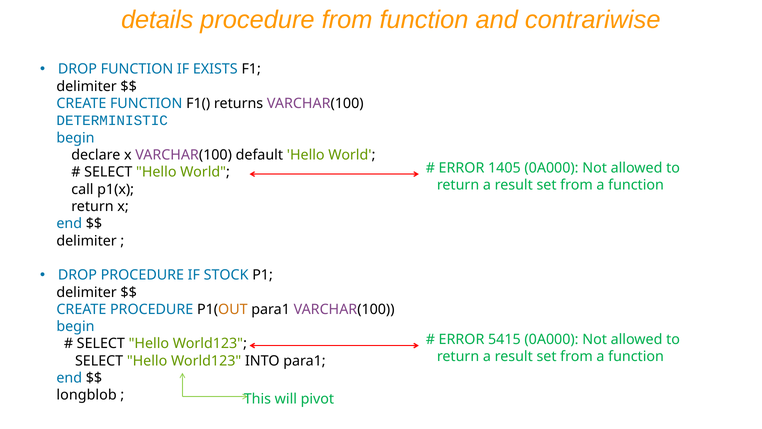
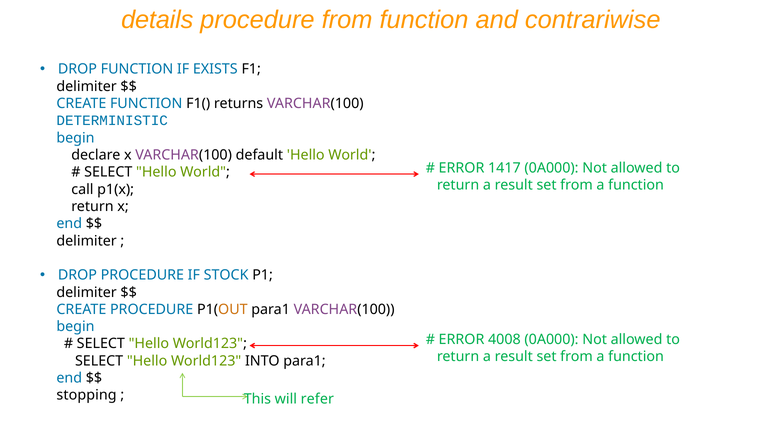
1405: 1405 -> 1417
5415: 5415 -> 4008
longblob: longblob -> stopping
pivot: pivot -> refer
